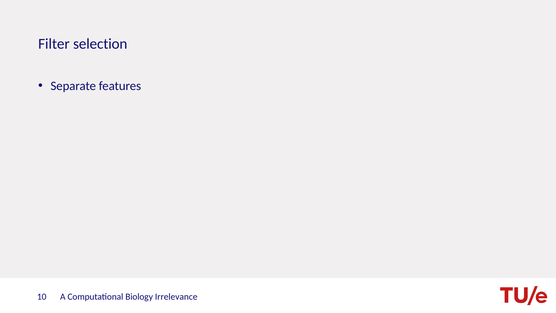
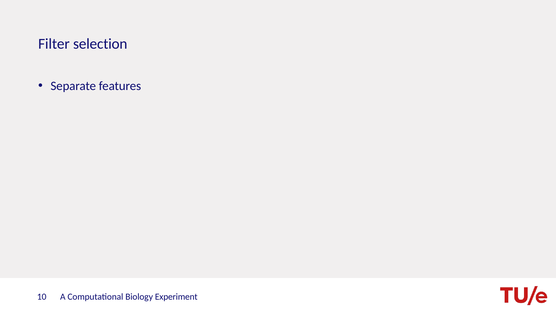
Irrelevance: Irrelevance -> Experiment
